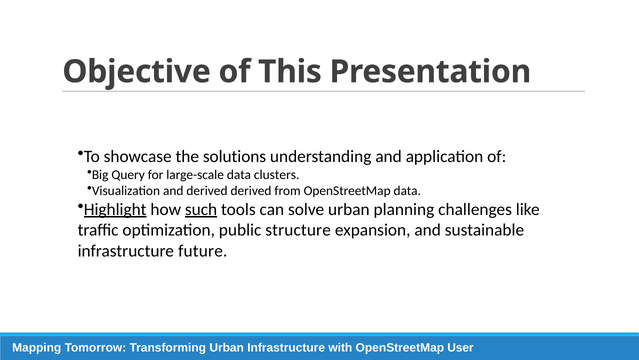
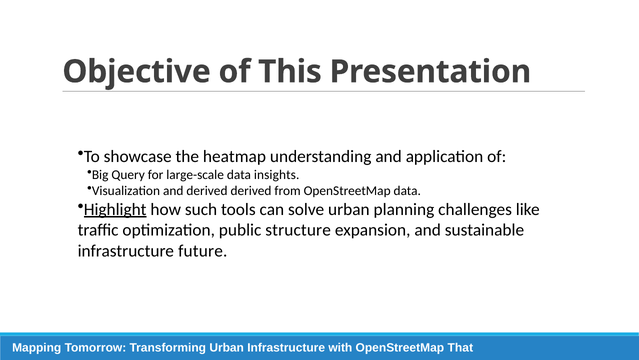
solutions: solutions -> heatmap
clusters: clusters -> insights
such underline: present -> none
User: User -> That
